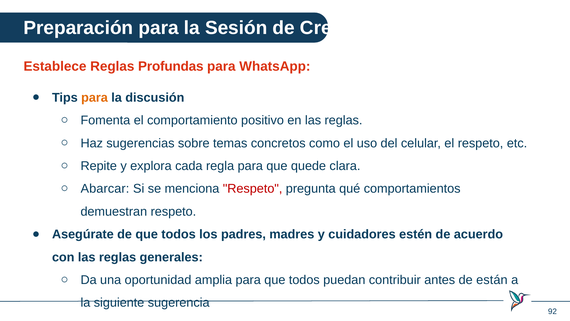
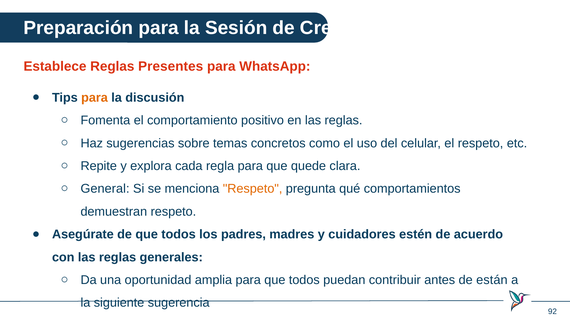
Profundas: Profundas -> Presentes
Abarcar: Abarcar -> General
Respeto at (253, 189) colour: red -> orange
